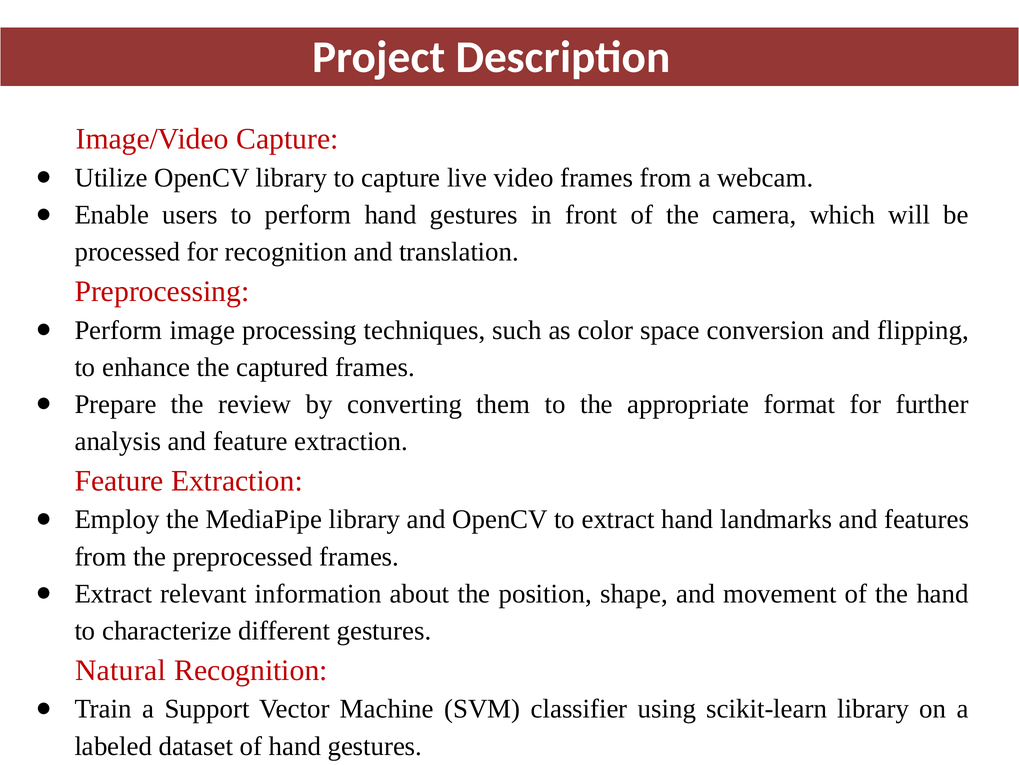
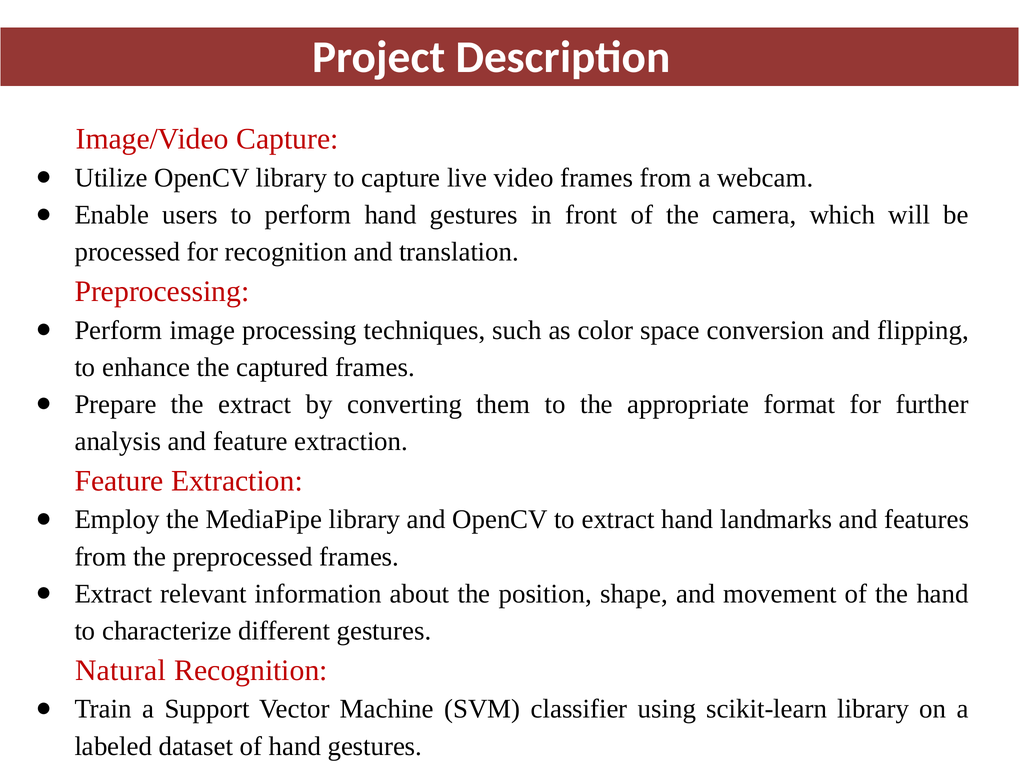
the review: review -> extract
